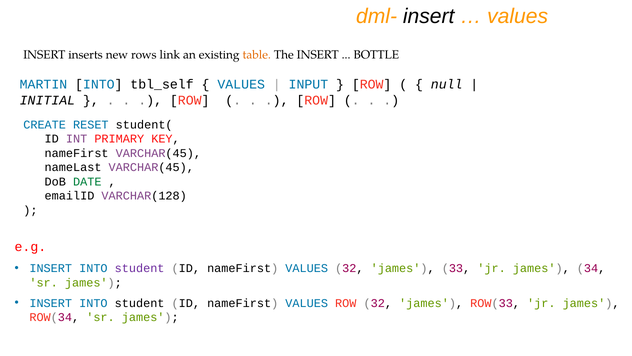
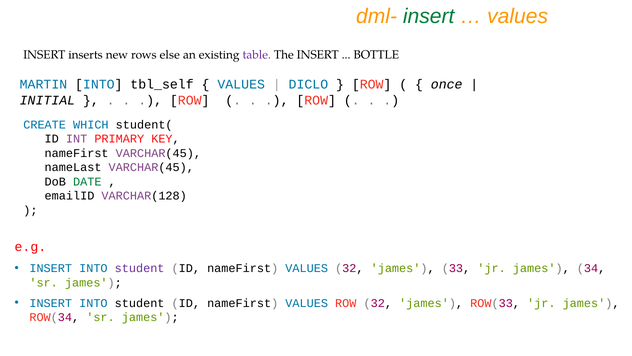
insert at (429, 16) colour: black -> green
link: link -> else
table colour: orange -> purple
INPUT: INPUT -> DICLO
null: null -> once
RESET: RESET -> WHICH
